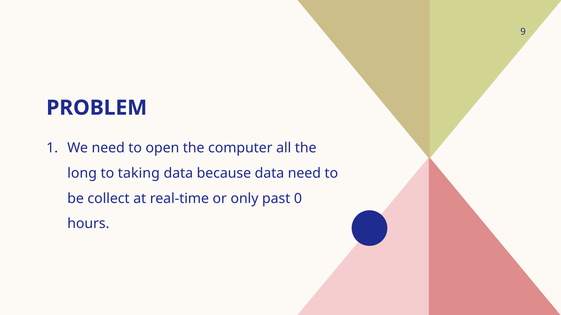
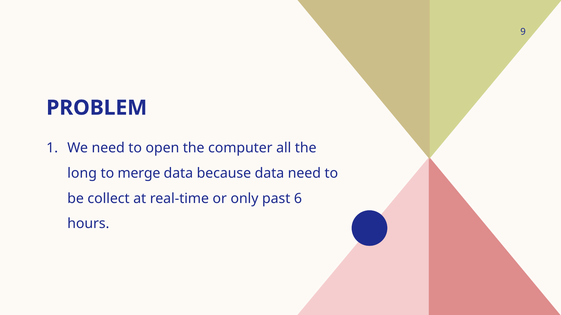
taking: taking -> merge
0: 0 -> 6
